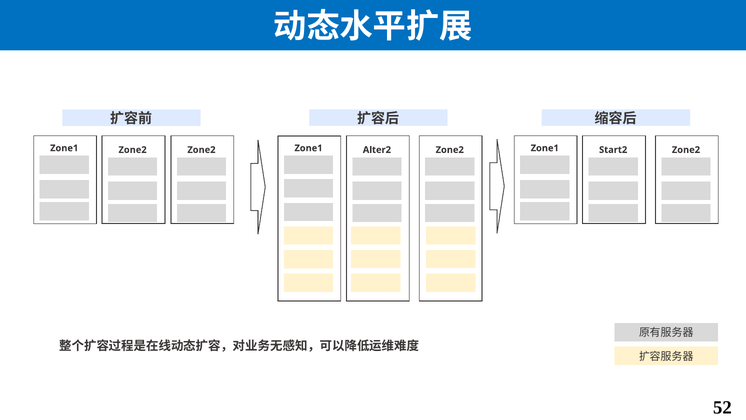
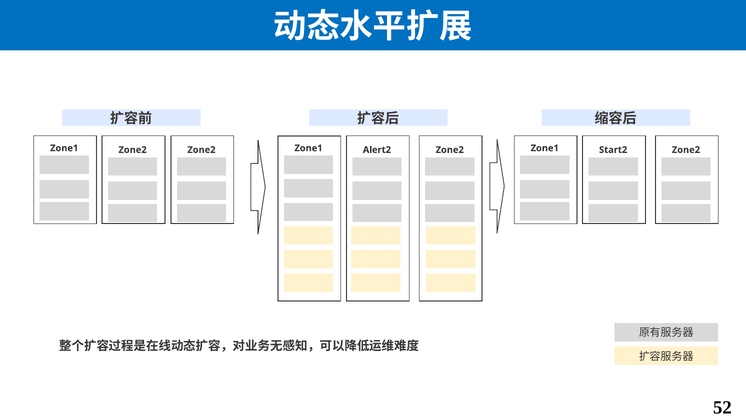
Alter2: Alter2 -> Alert2
